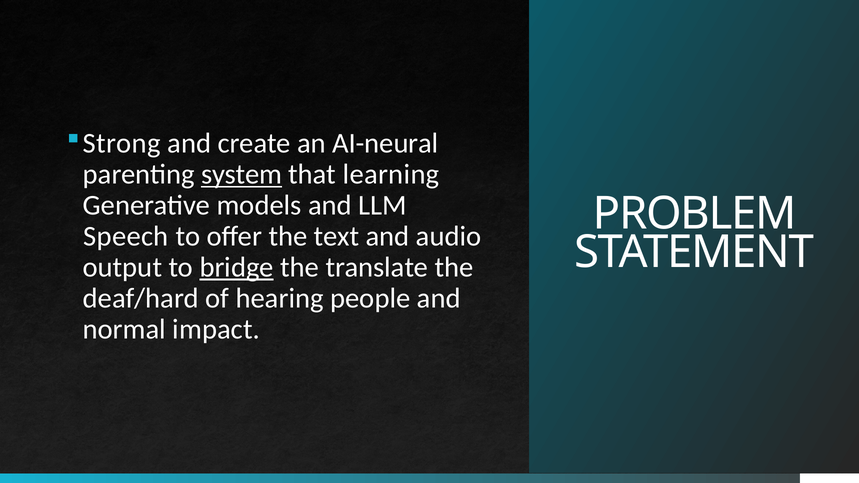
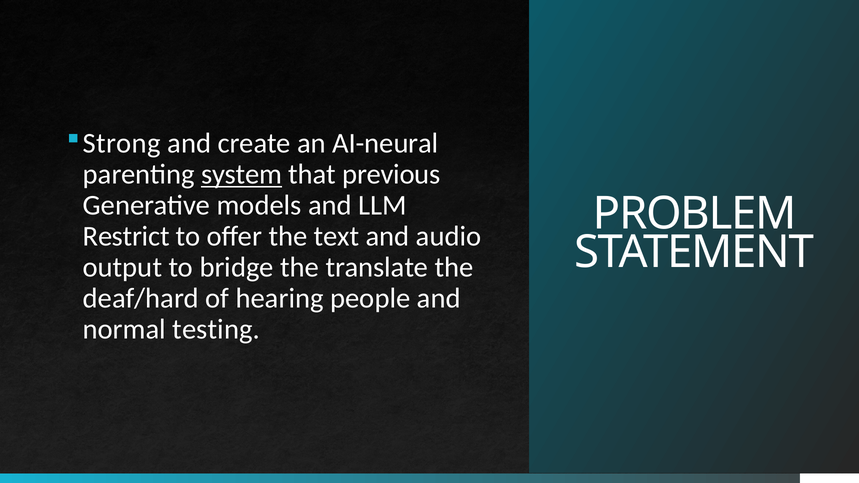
learning: learning -> previous
Speech: Speech -> Restrict
bridge underline: present -> none
impact: impact -> testing
